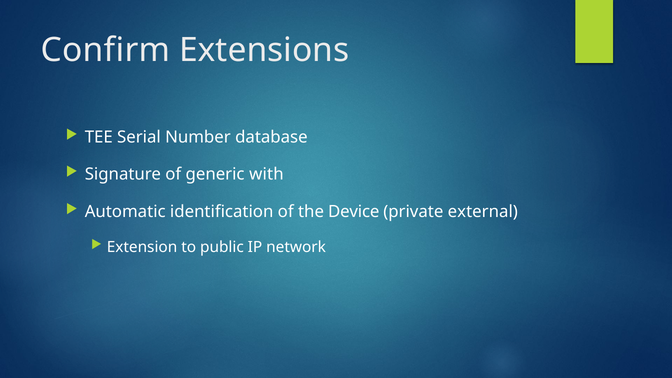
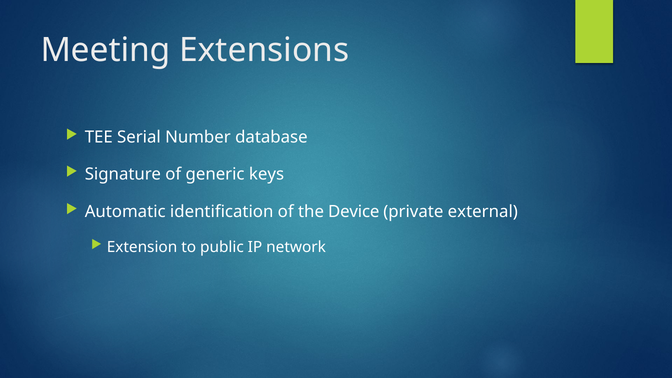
Confirm: Confirm -> Meeting
with: with -> keys
